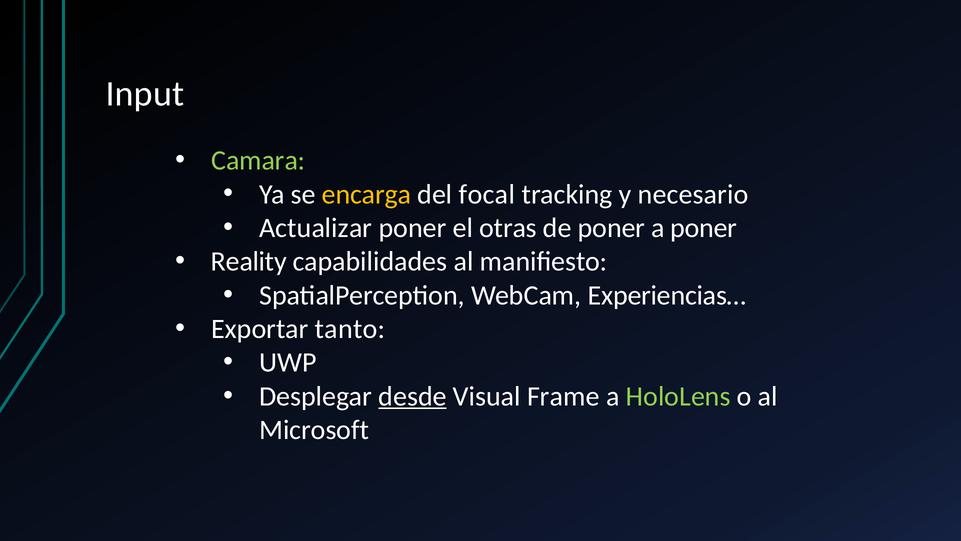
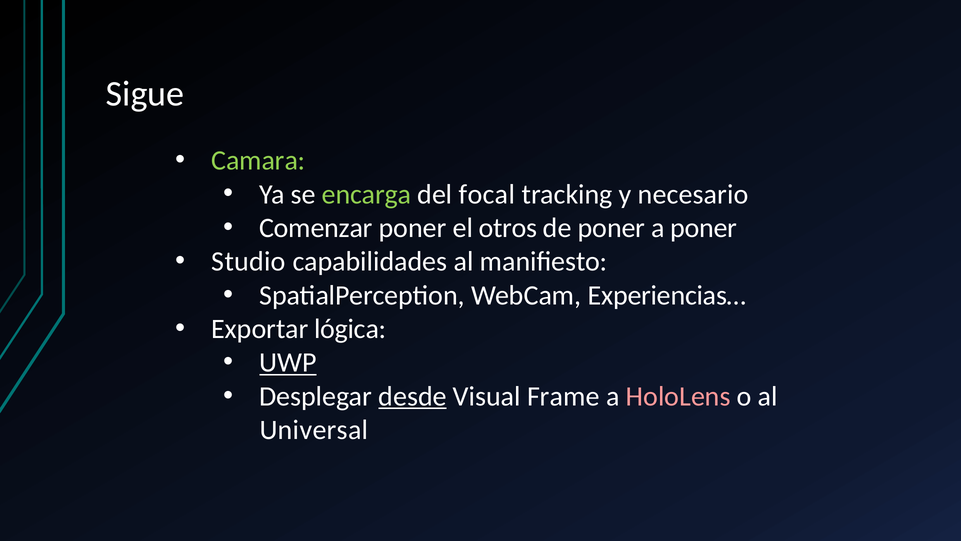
Input: Input -> Sigue
encarga colour: yellow -> light green
Actualizar: Actualizar -> Comenzar
otras: otras -> otros
Reality: Reality -> Studio
tanto: tanto -> lógica
UWP underline: none -> present
HoloLens colour: light green -> pink
Microsoft: Microsoft -> Universal
